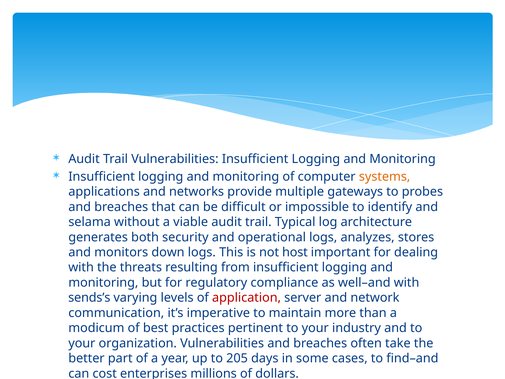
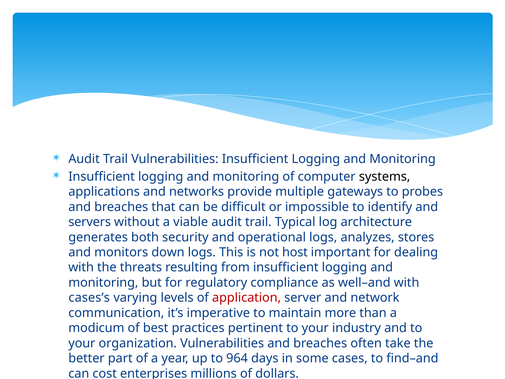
systems colour: orange -> black
selama: selama -> servers
sends’s: sends’s -> cases’s
205: 205 -> 964
